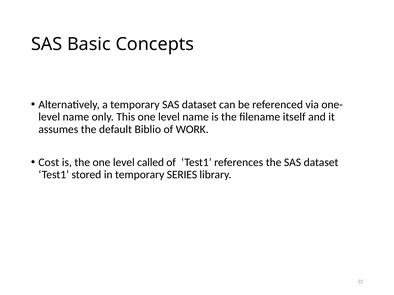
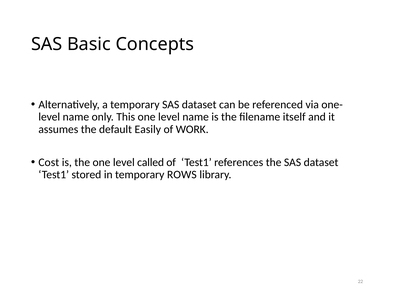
Biblio: Biblio -> Easily
SERIES: SERIES -> ROWS
